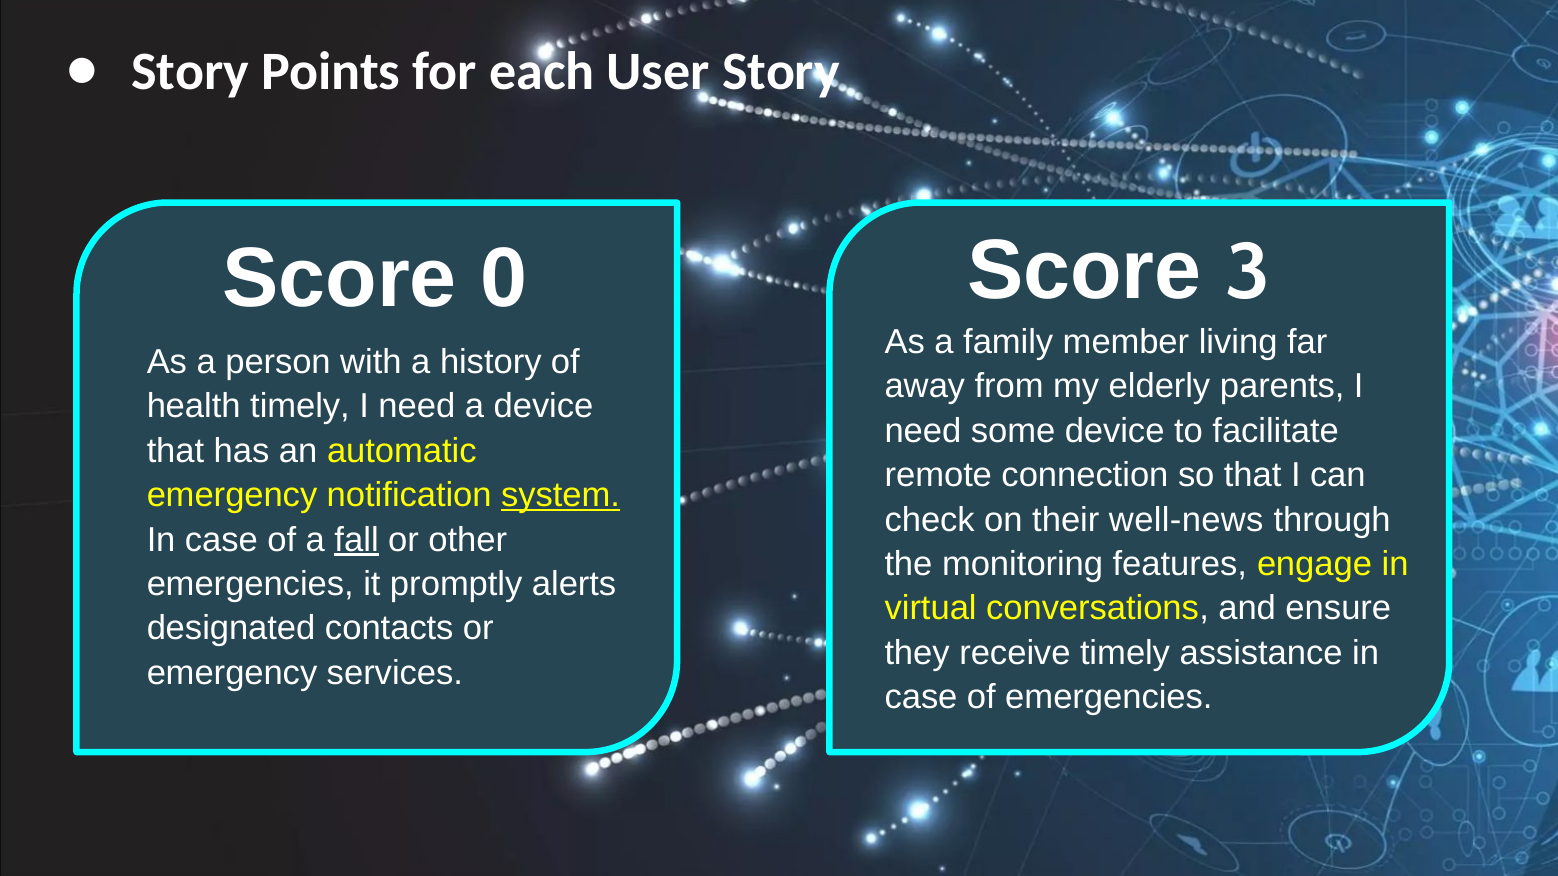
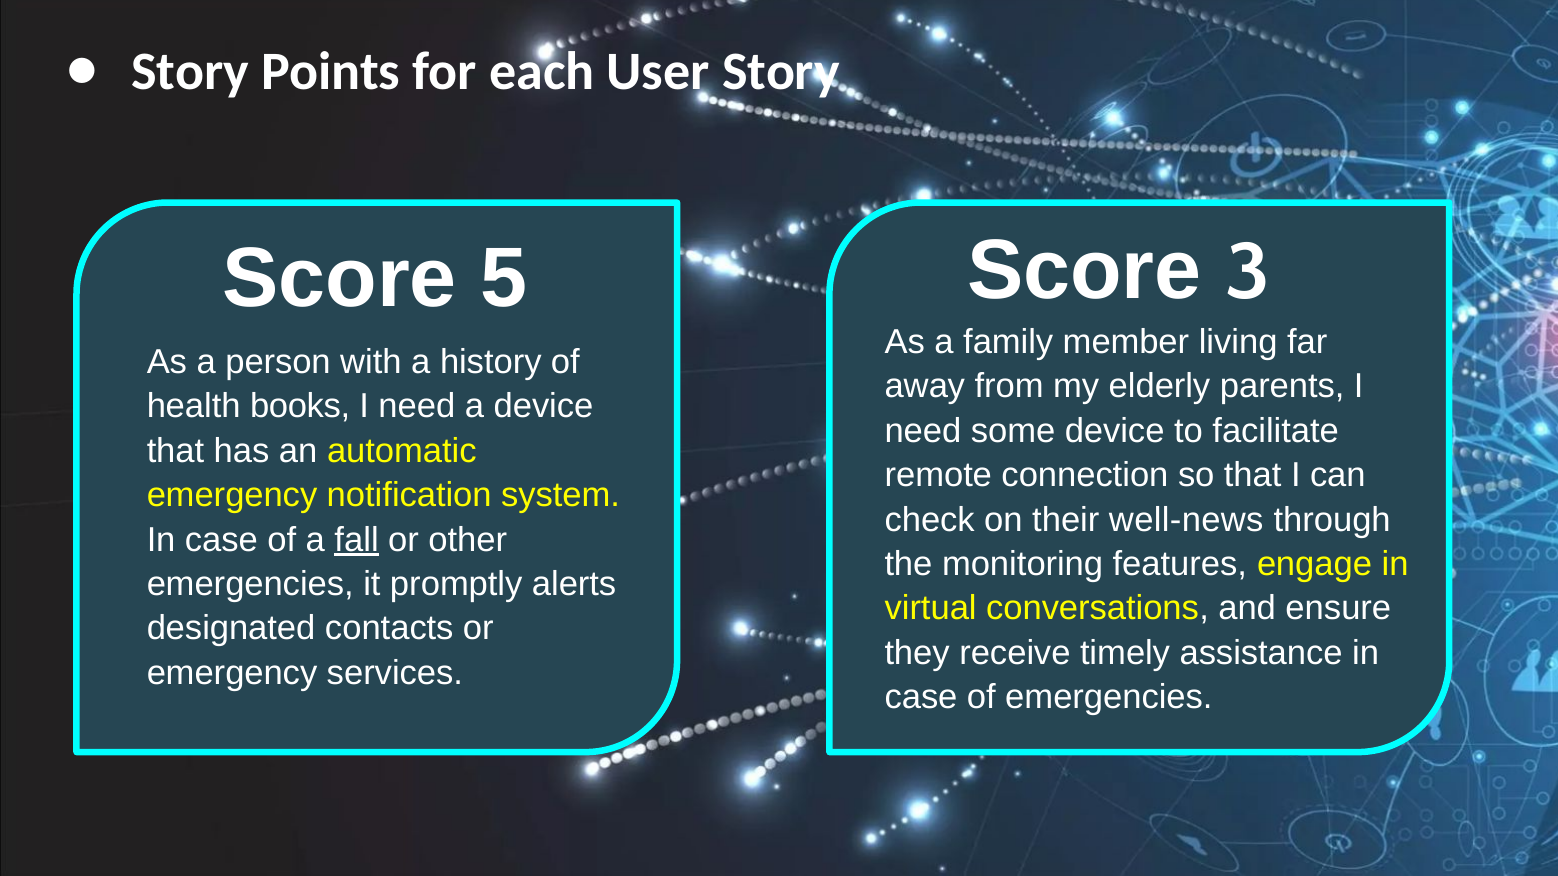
0: 0 -> 5
health timely: timely -> books
system underline: present -> none
